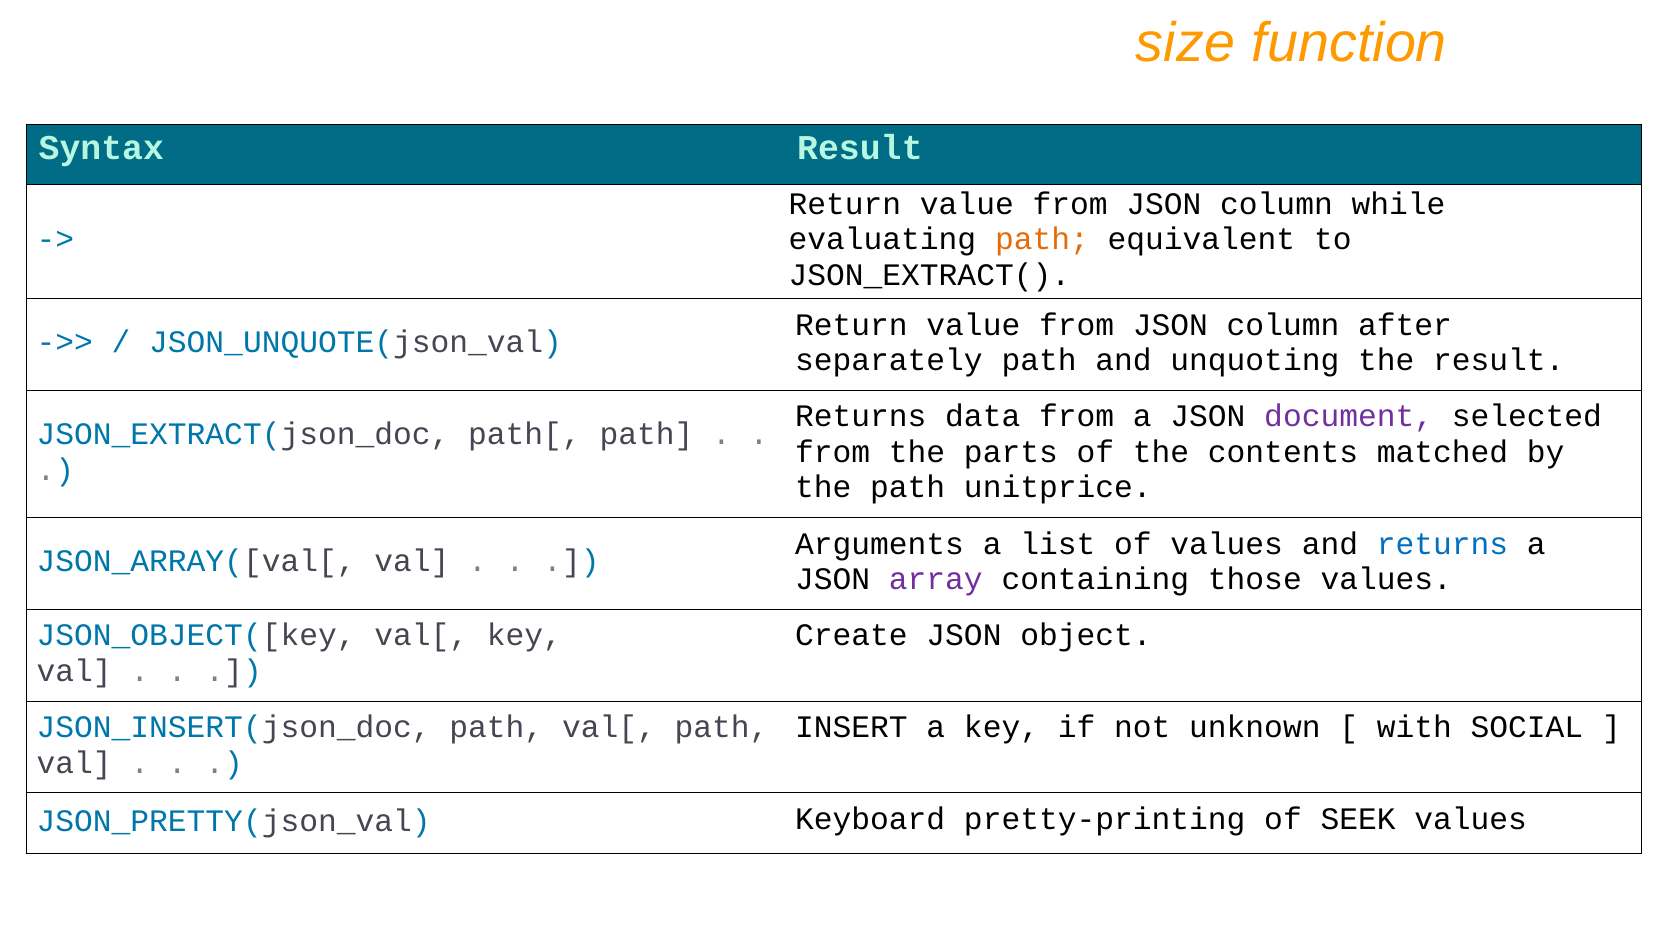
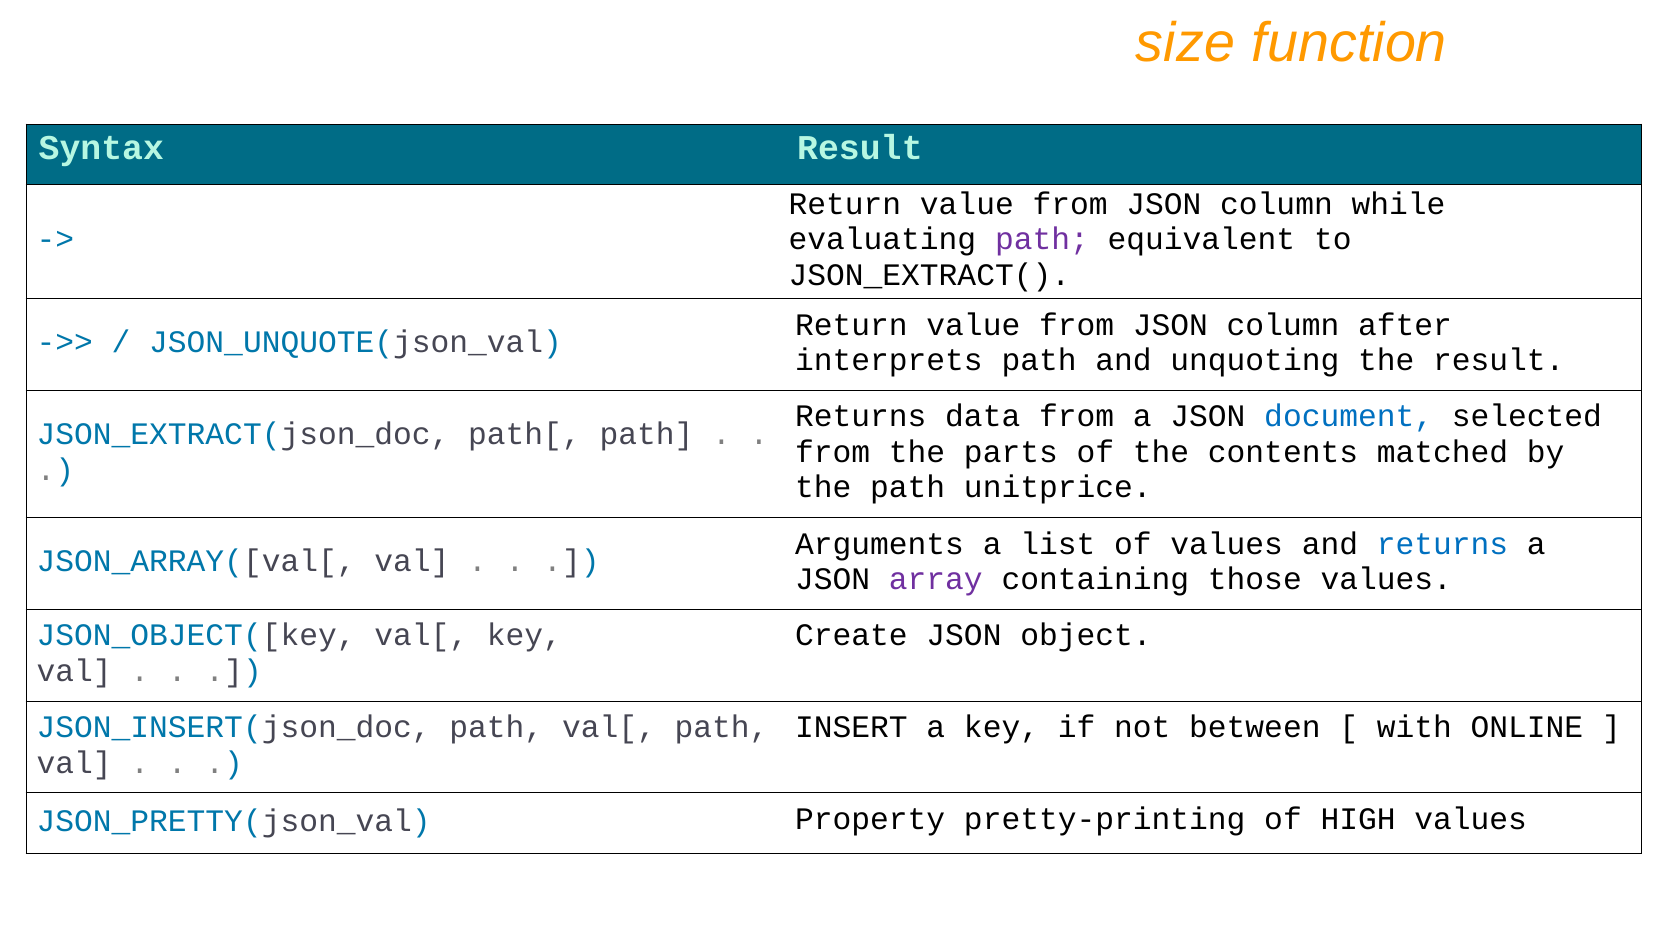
path at (1042, 240) colour: orange -> purple
separately: separately -> interprets
document colour: purple -> blue
unknown: unknown -> between
SOCIAL: SOCIAL -> ONLINE
Keyboard: Keyboard -> Property
SEEK: SEEK -> HIGH
